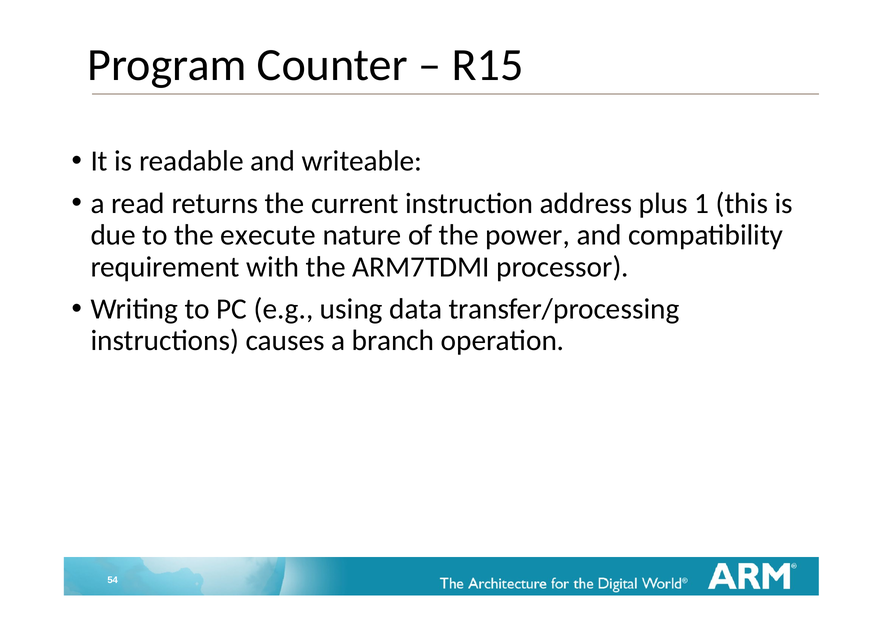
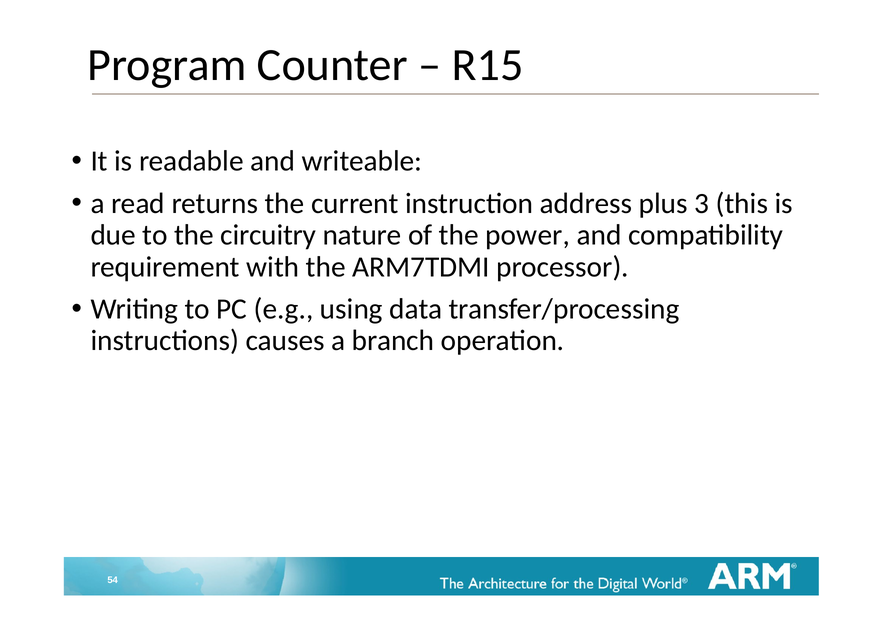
1: 1 -> 3
execute: execute -> circuitry
